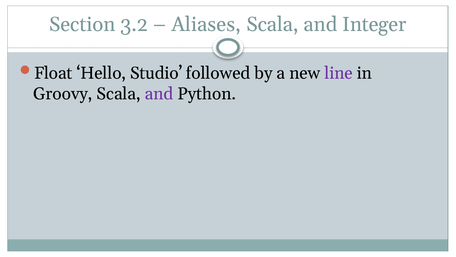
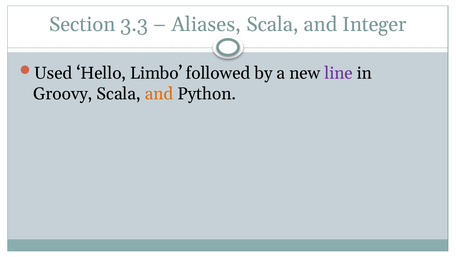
3.2: 3.2 -> 3.3
Float: Float -> Used
Studio: Studio -> Limbo
and at (159, 94) colour: purple -> orange
